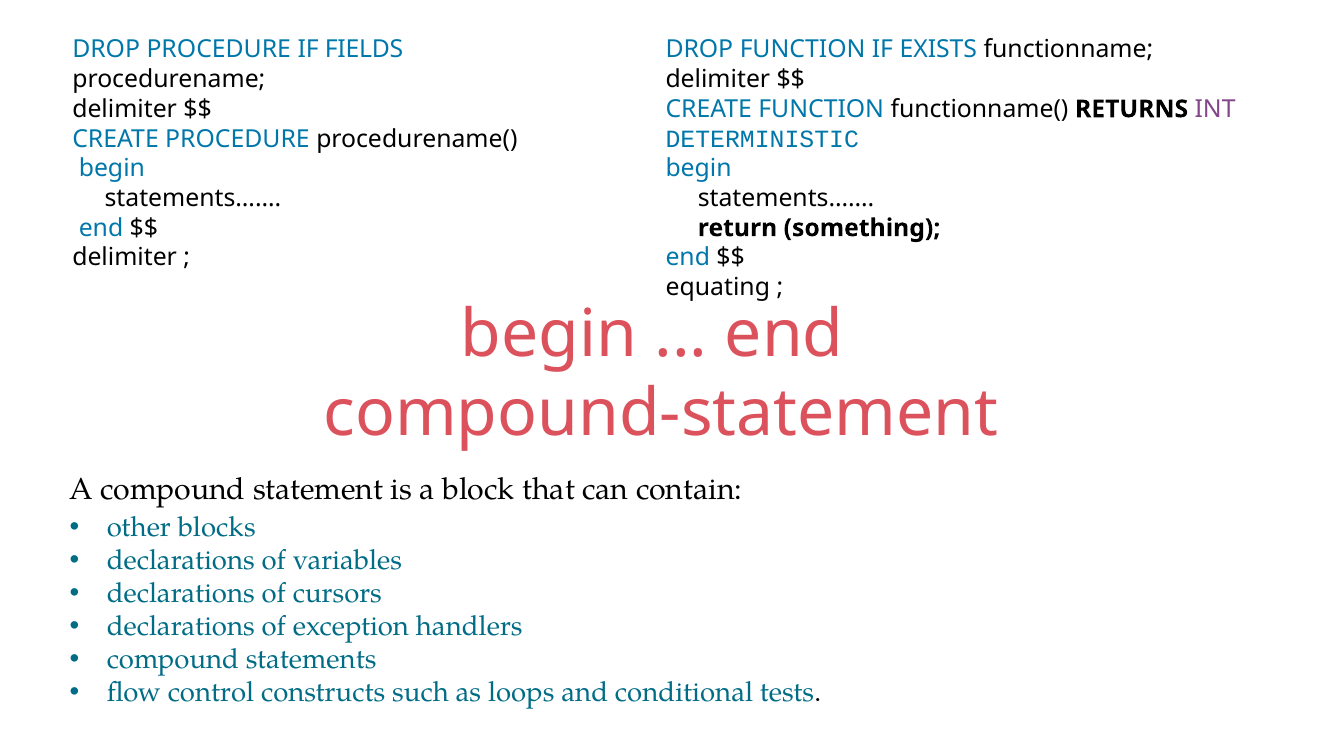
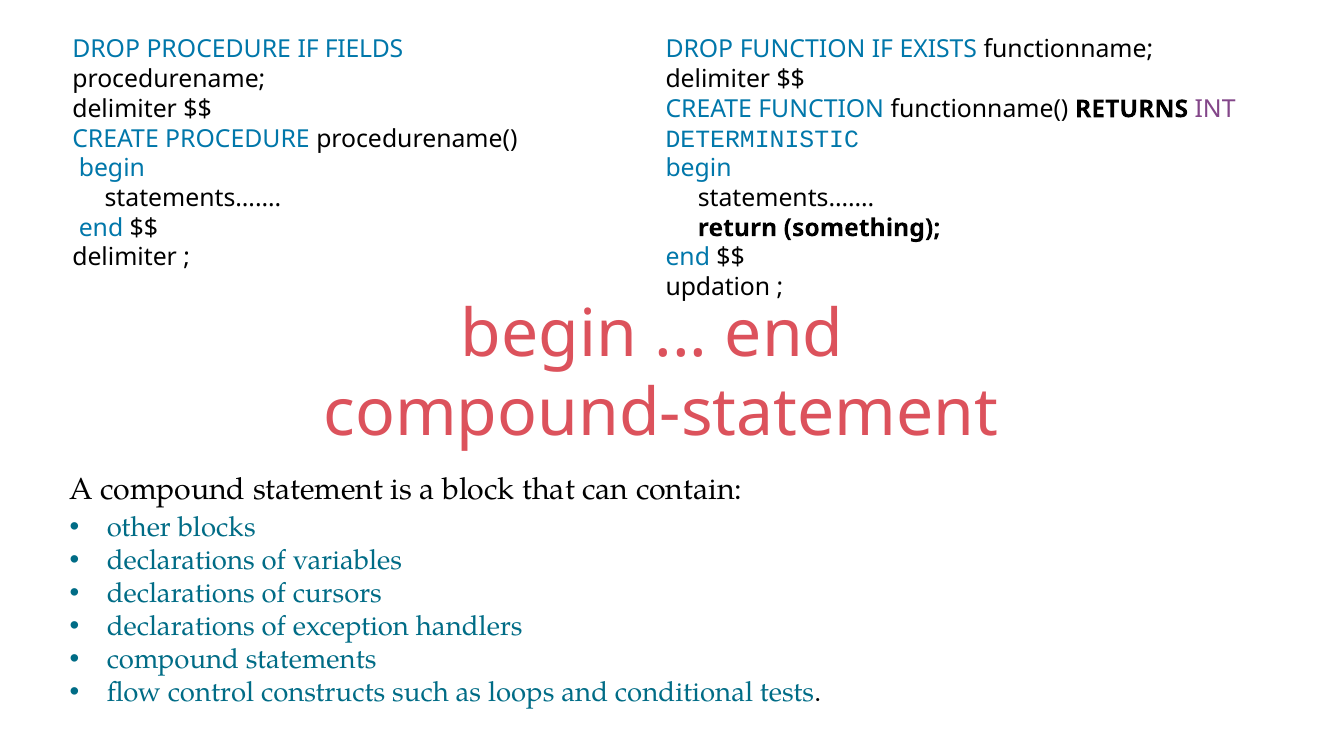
equating: equating -> updation
